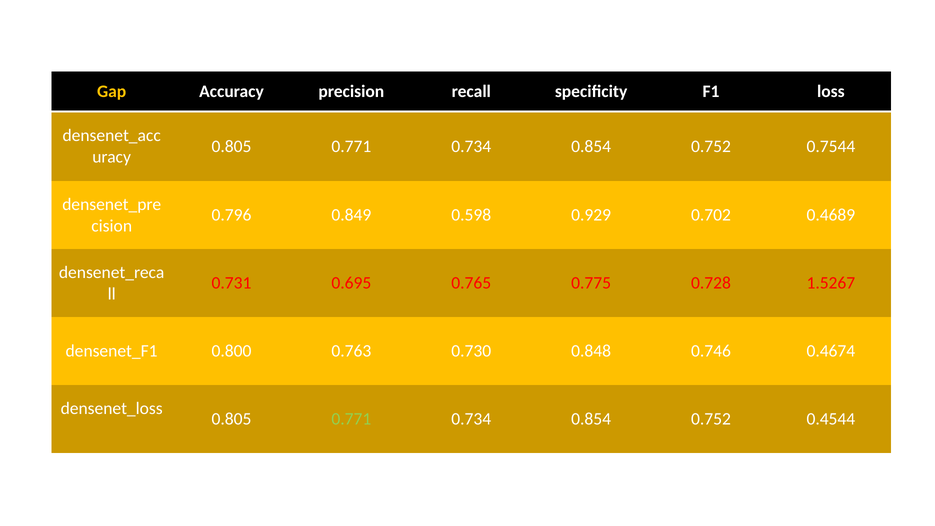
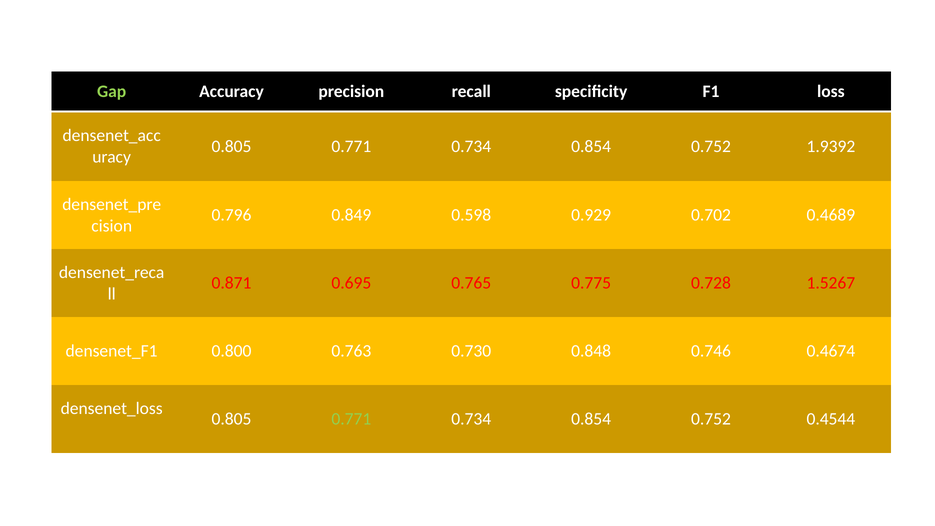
Gap colour: yellow -> light green
0.7544: 0.7544 -> 1.9392
0.731: 0.731 -> 0.871
